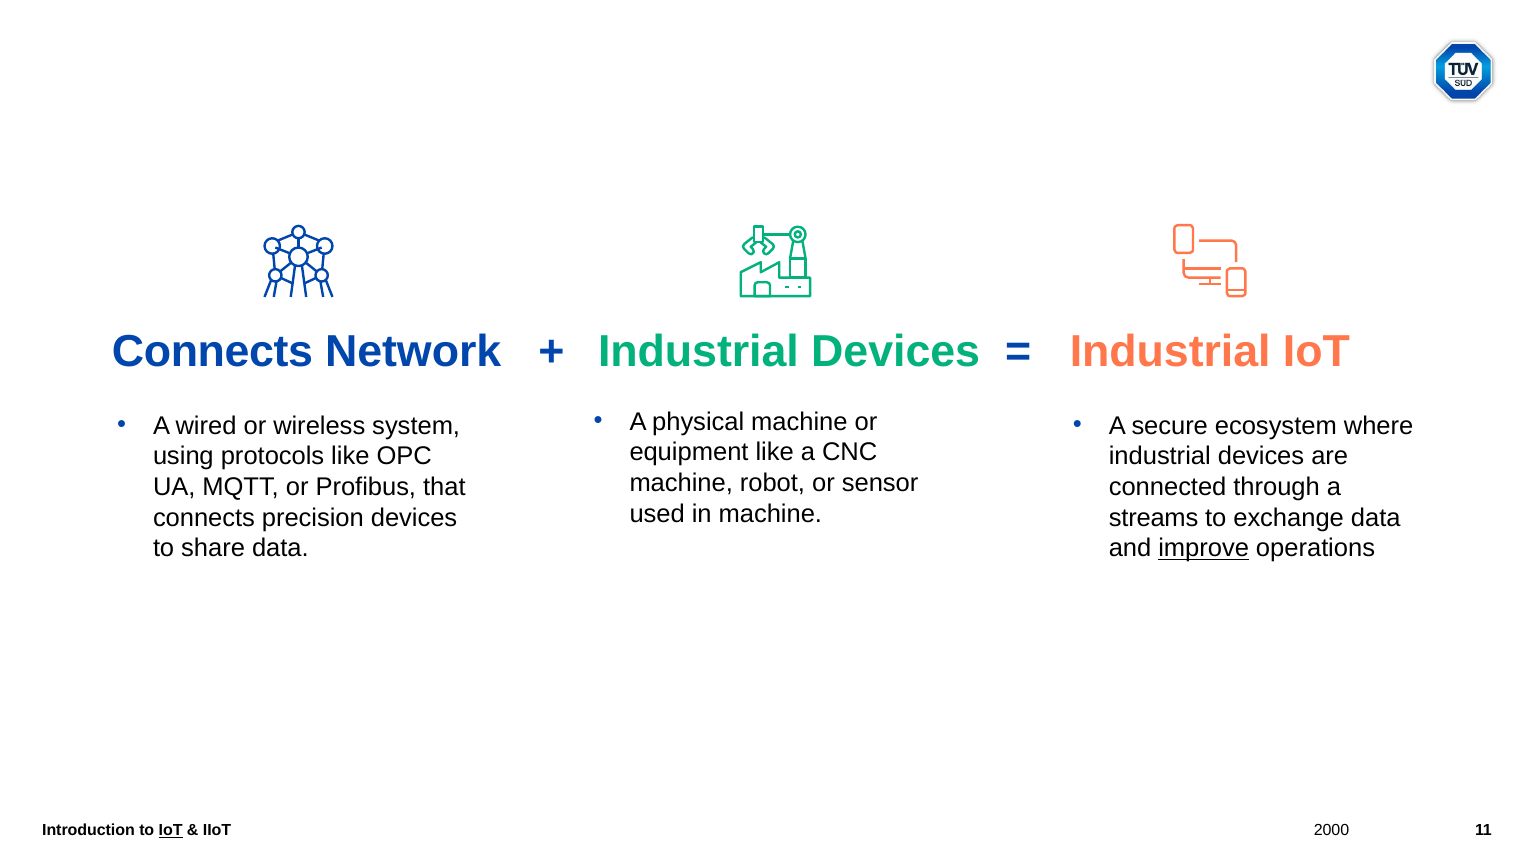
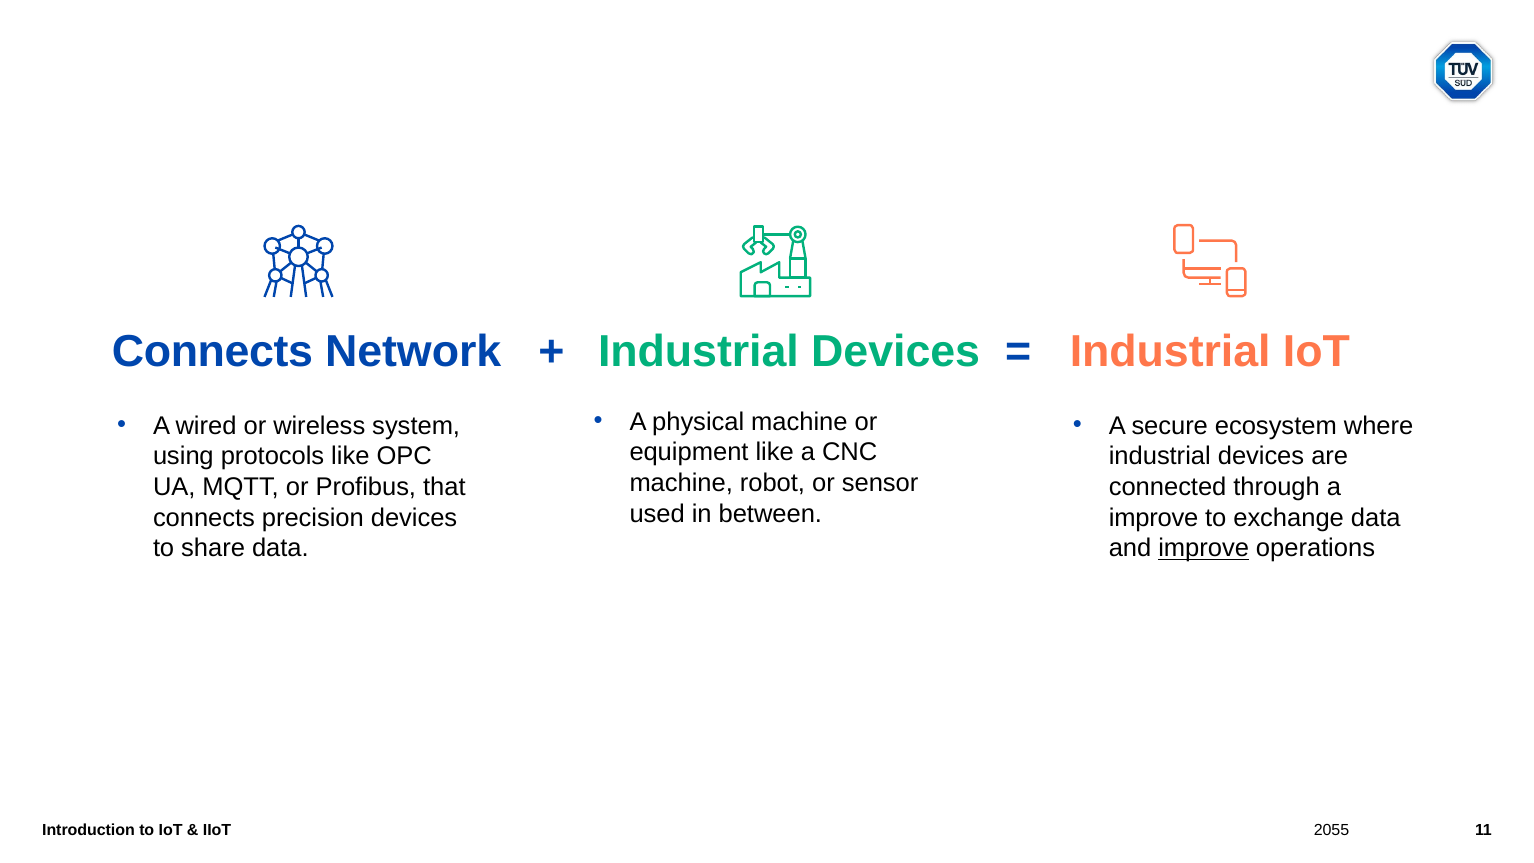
in machine: machine -> between
streams at (1154, 518): streams -> improve
IoT at (171, 830) underline: present -> none
2000: 2000 -> 2055
